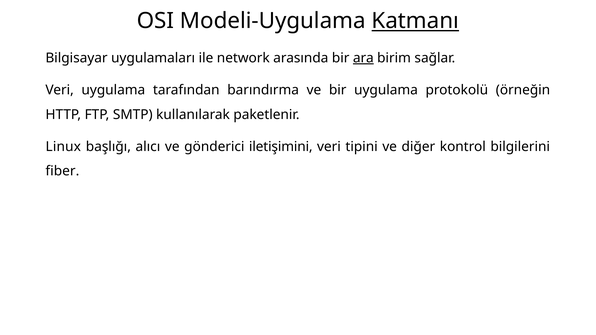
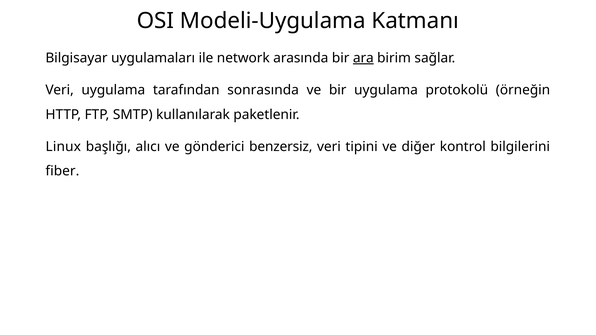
Katmanı underline: present -> none
barındırma: barındırma -> sonrasında
iletişimini: iletişimini -> benzersiz
